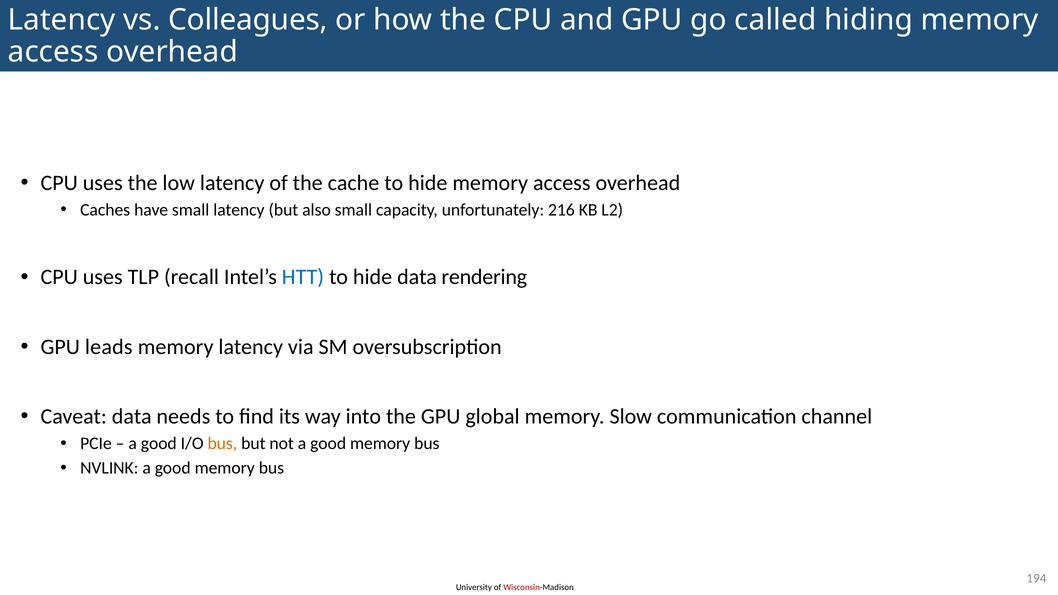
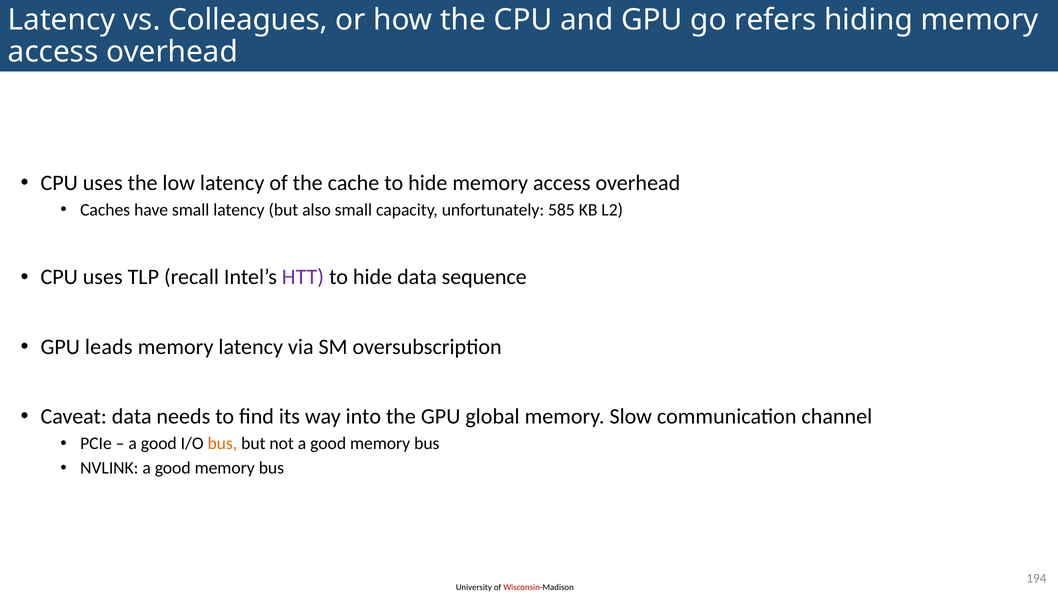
called: called -> refers
216: 216 -> 585
HTT colour: blue -> purple
rendering: rendering -> sequence
